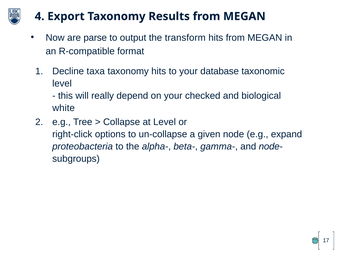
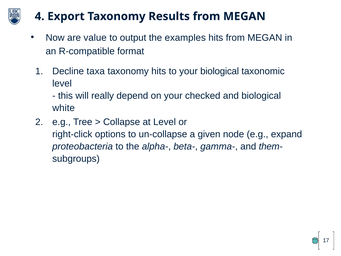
parse: parse -> value
transform: transform -> examples
your database: database -> biological
node-: node- -> them-
